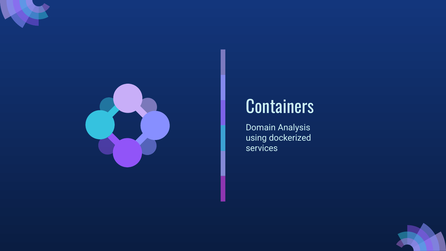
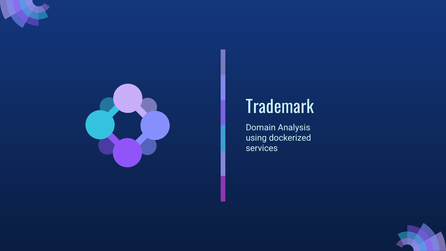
Containers: Containers -> Trademark
